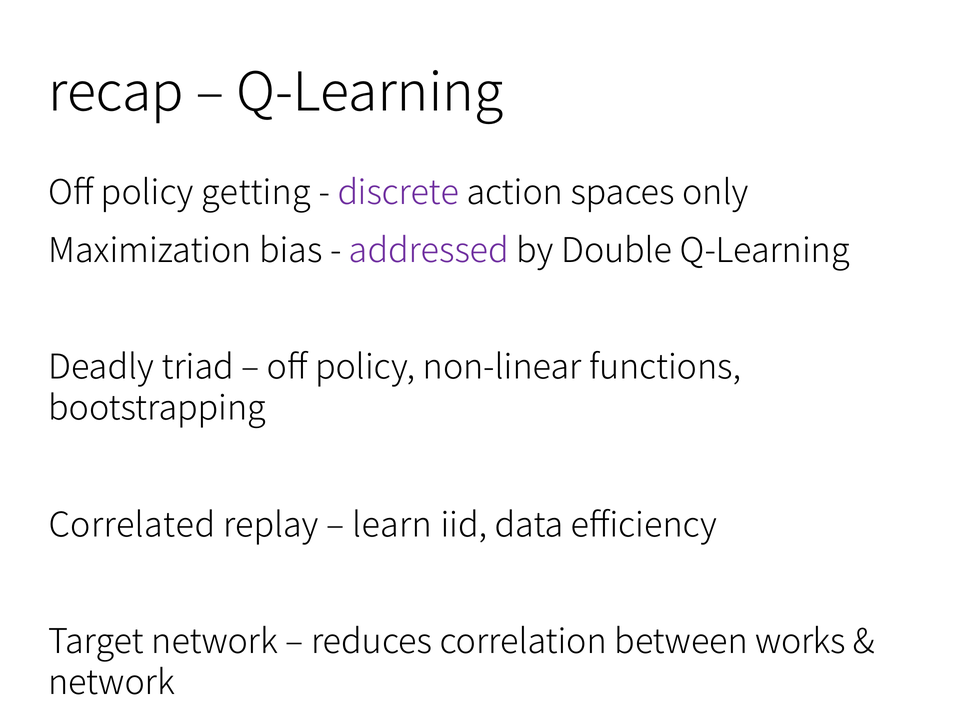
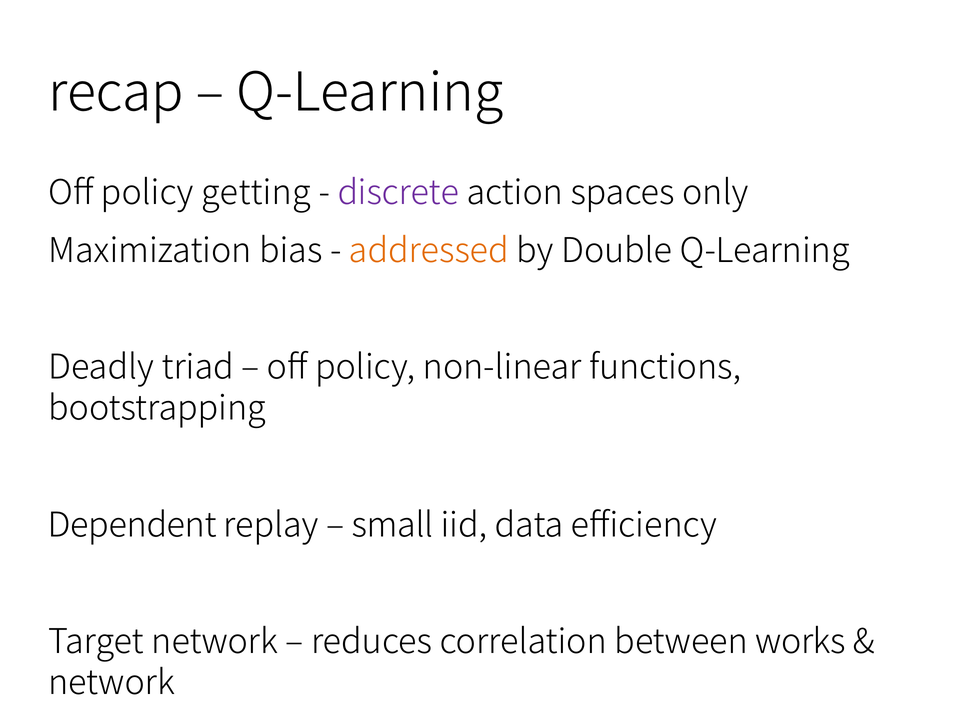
addressed colour: purple -> orange
Correlated: Correlated -> Dependent
learn: learn -> small
